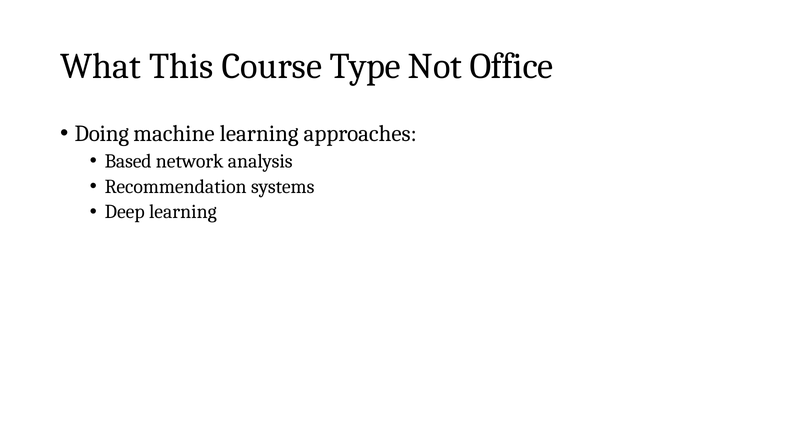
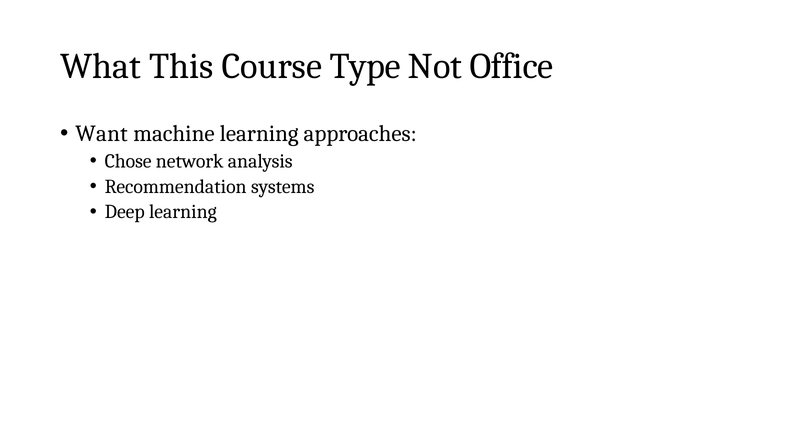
Doing: Doing -> Want
Based: Based -> Chose
